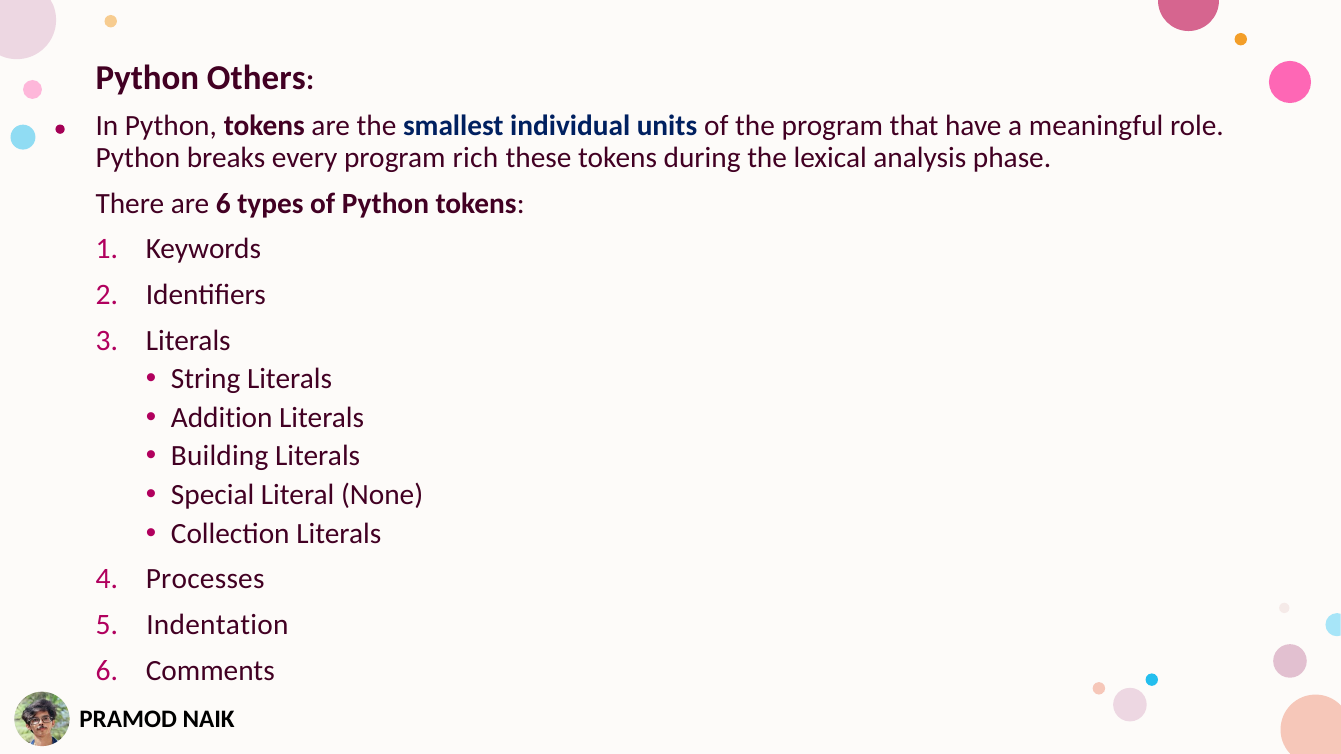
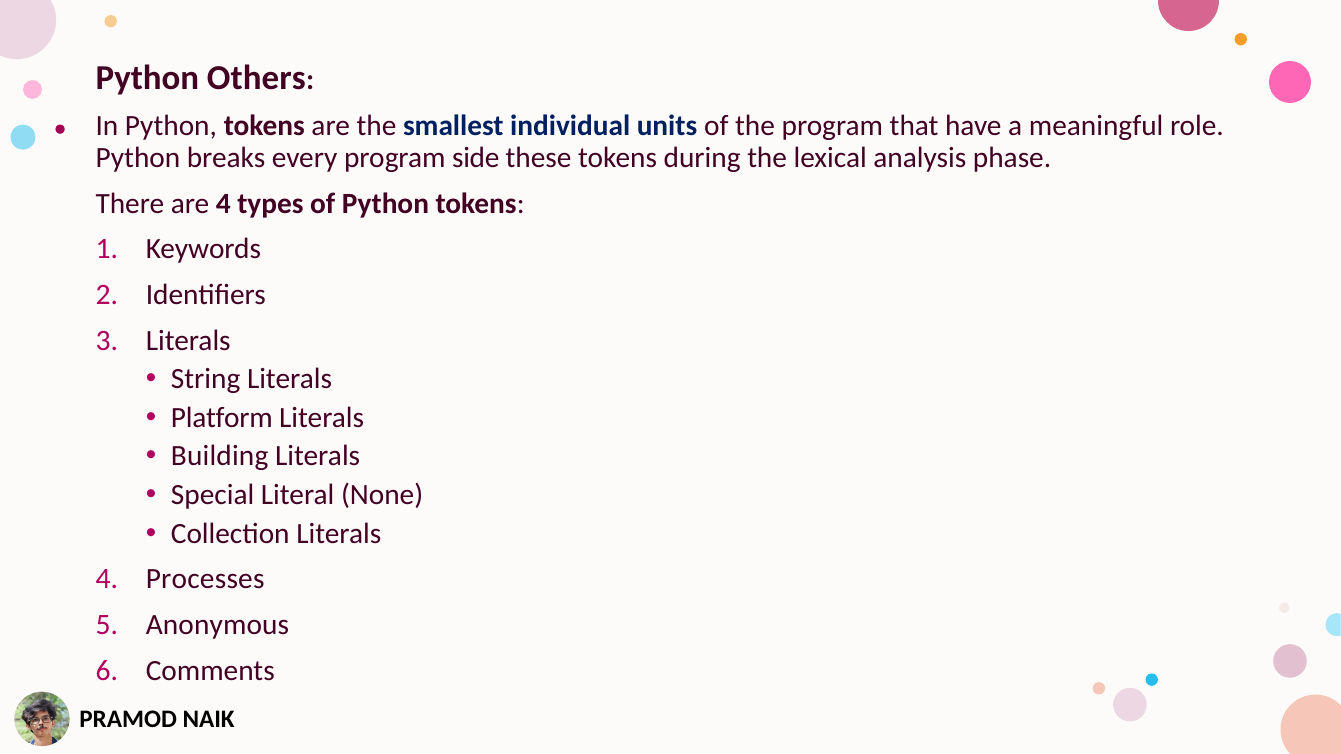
rich: rich -> side
are 6: 6 -> 4
Addition: Addition -> Platform
Indentation: Indentation -> Anonymous
